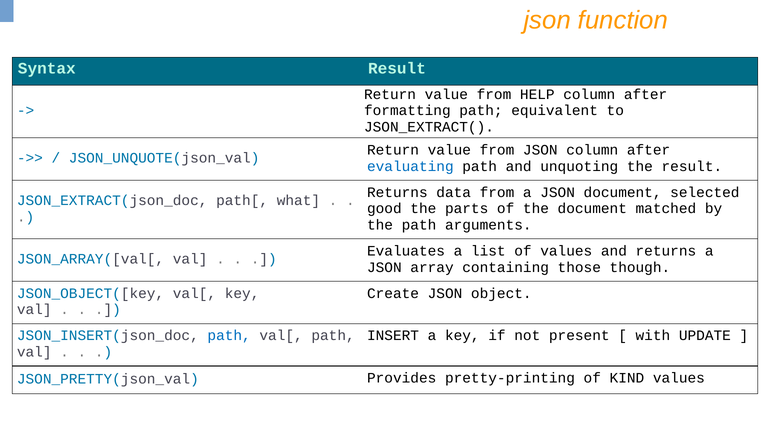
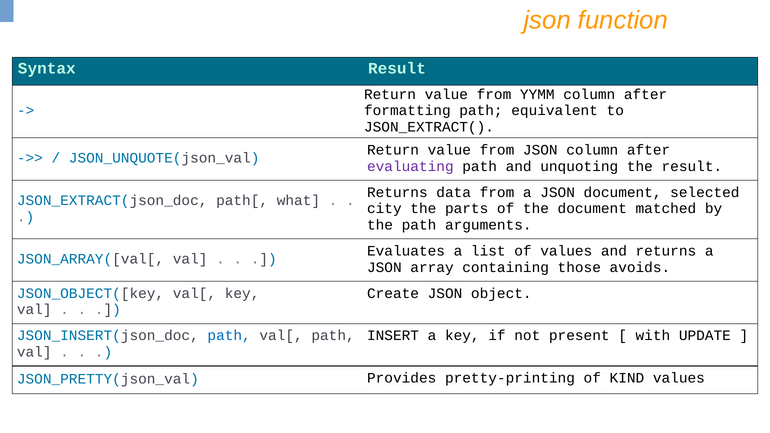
HELP: HELP -> YYMM
evaluating colour: blue -> purple
good: good -> city
though: though -> avoids
